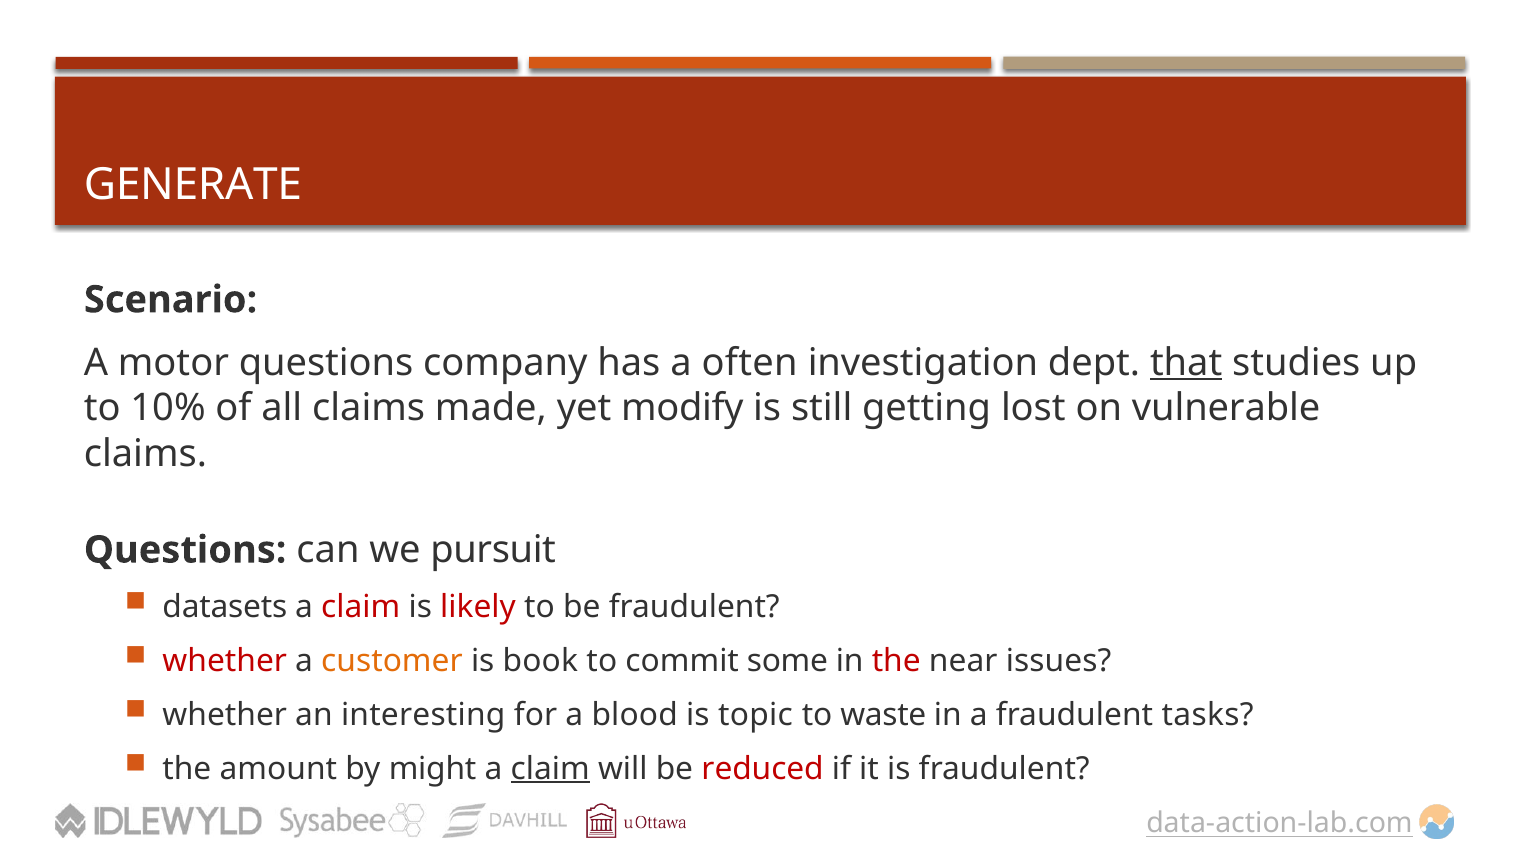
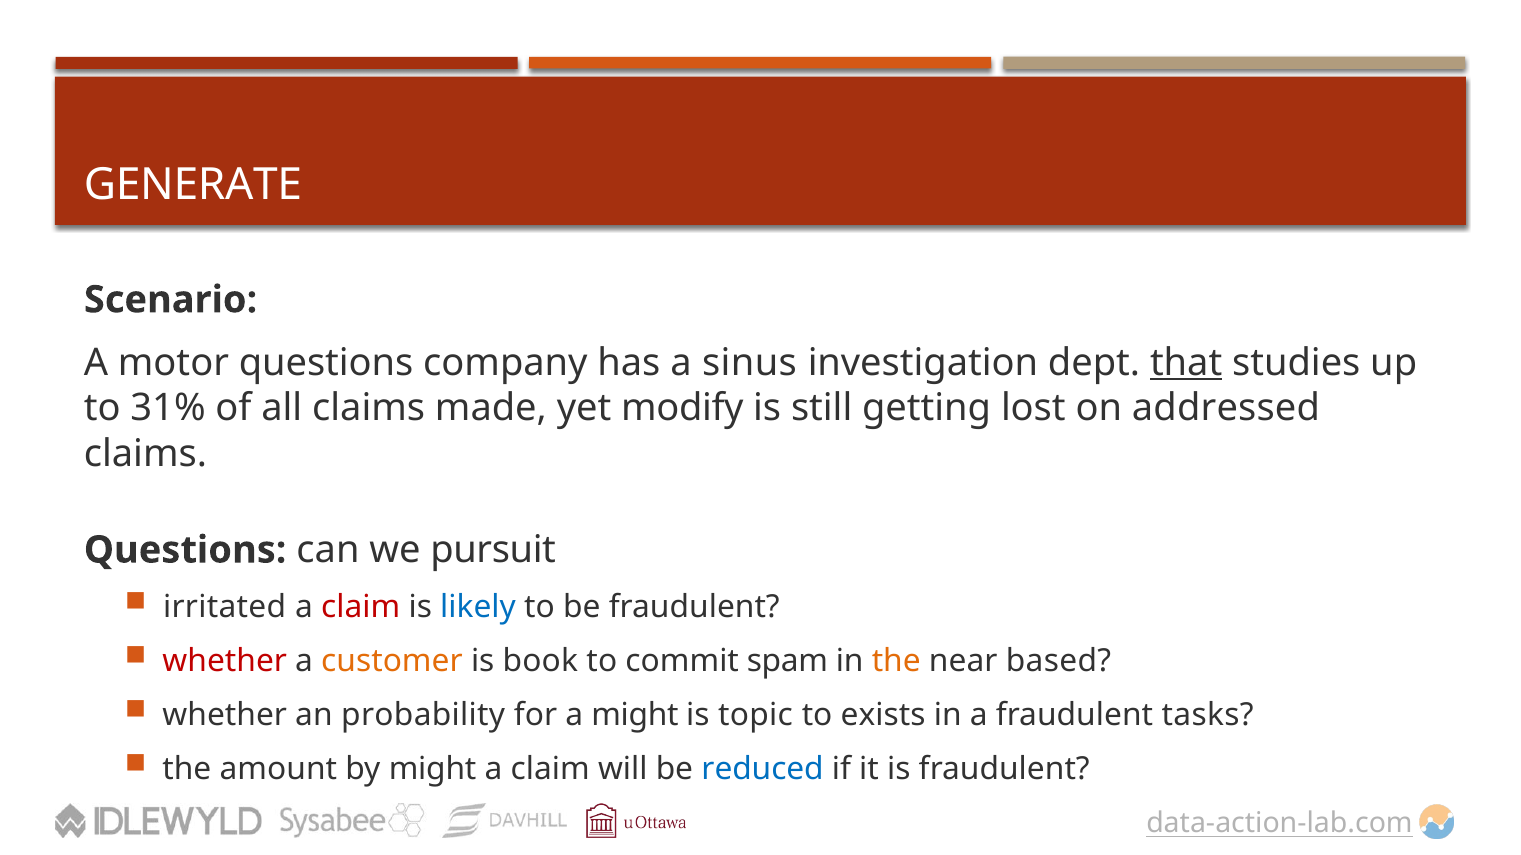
often: often -> sinus
10%: 10% -> 31%
vulnerable: vulnerable -> addressed
datasets: datasets -> irritated
likely colour: red -> blue
some: some -> spam
the at (896, 661) colour: red -> orange
issues: issues -> based
interesting: interesting -> probability
a blood: blood -> might
waste: waste -> exists
claim at (550, 769) underline: present -> none
reduced colour: red -> blue
